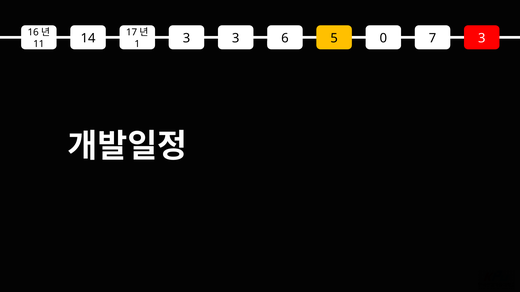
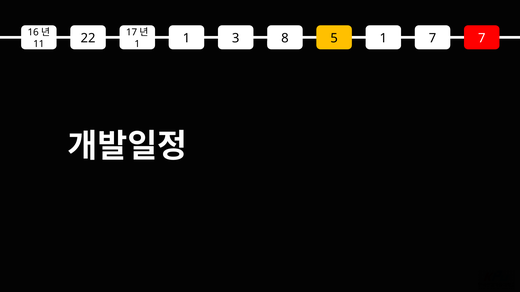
14: 14 -> 22
1 3: 3 -> 1
6: 6 -> 8
5 0: 0 -> 1
7 3: 3 -> 7
